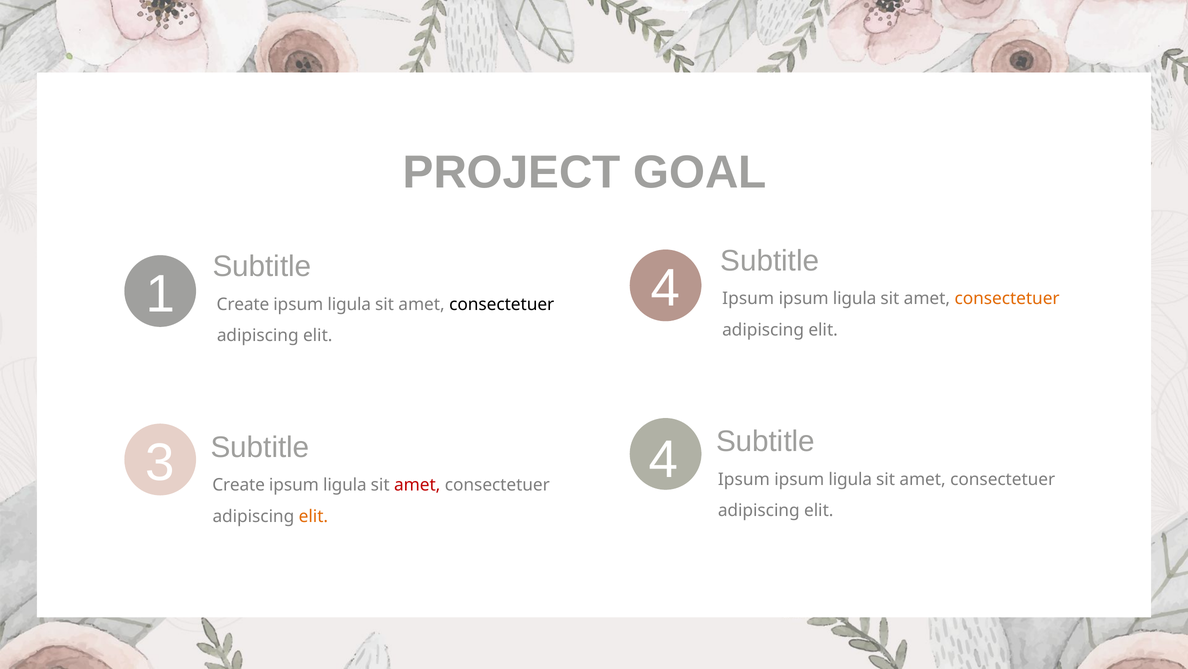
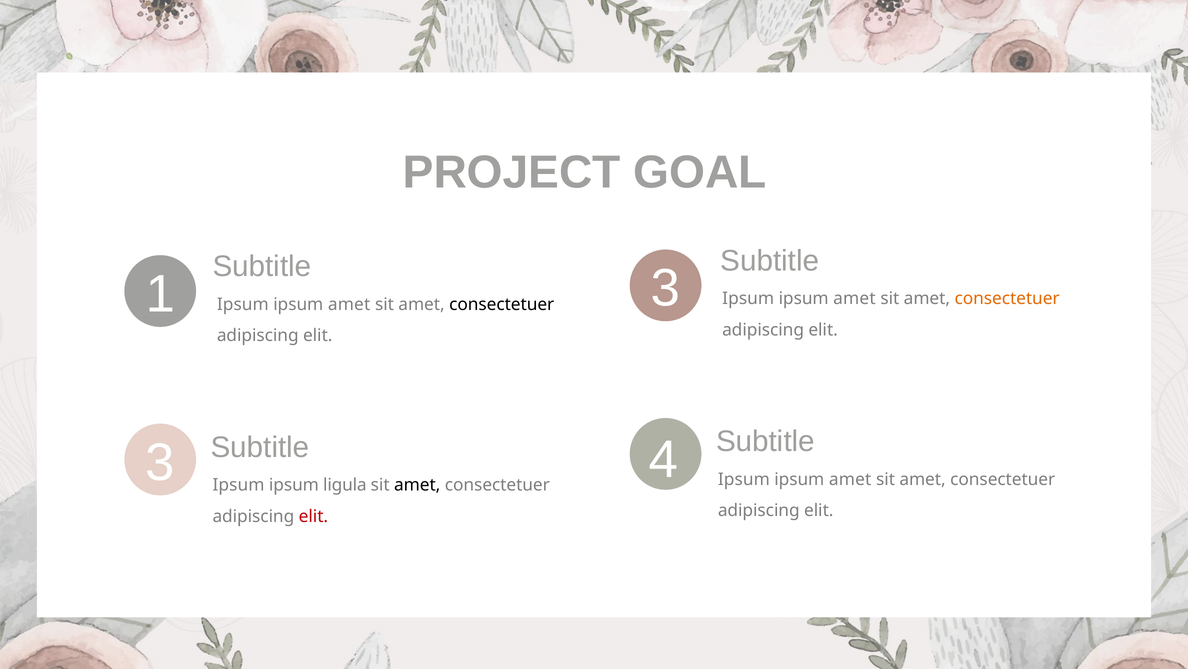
1 4: 4 -> 3
ligula at (855, 298): ligula -> amet
Create at (243, 304): Create -> Ipsum
ligula at (349, 304): ligula -> amet
ligula at (850, 479): ligula -> amet
Create at (239, 485): Create -> Ipsum
amet at (417, 485) colour: red -> black
elit at (313, 516) colour: orange -> red
